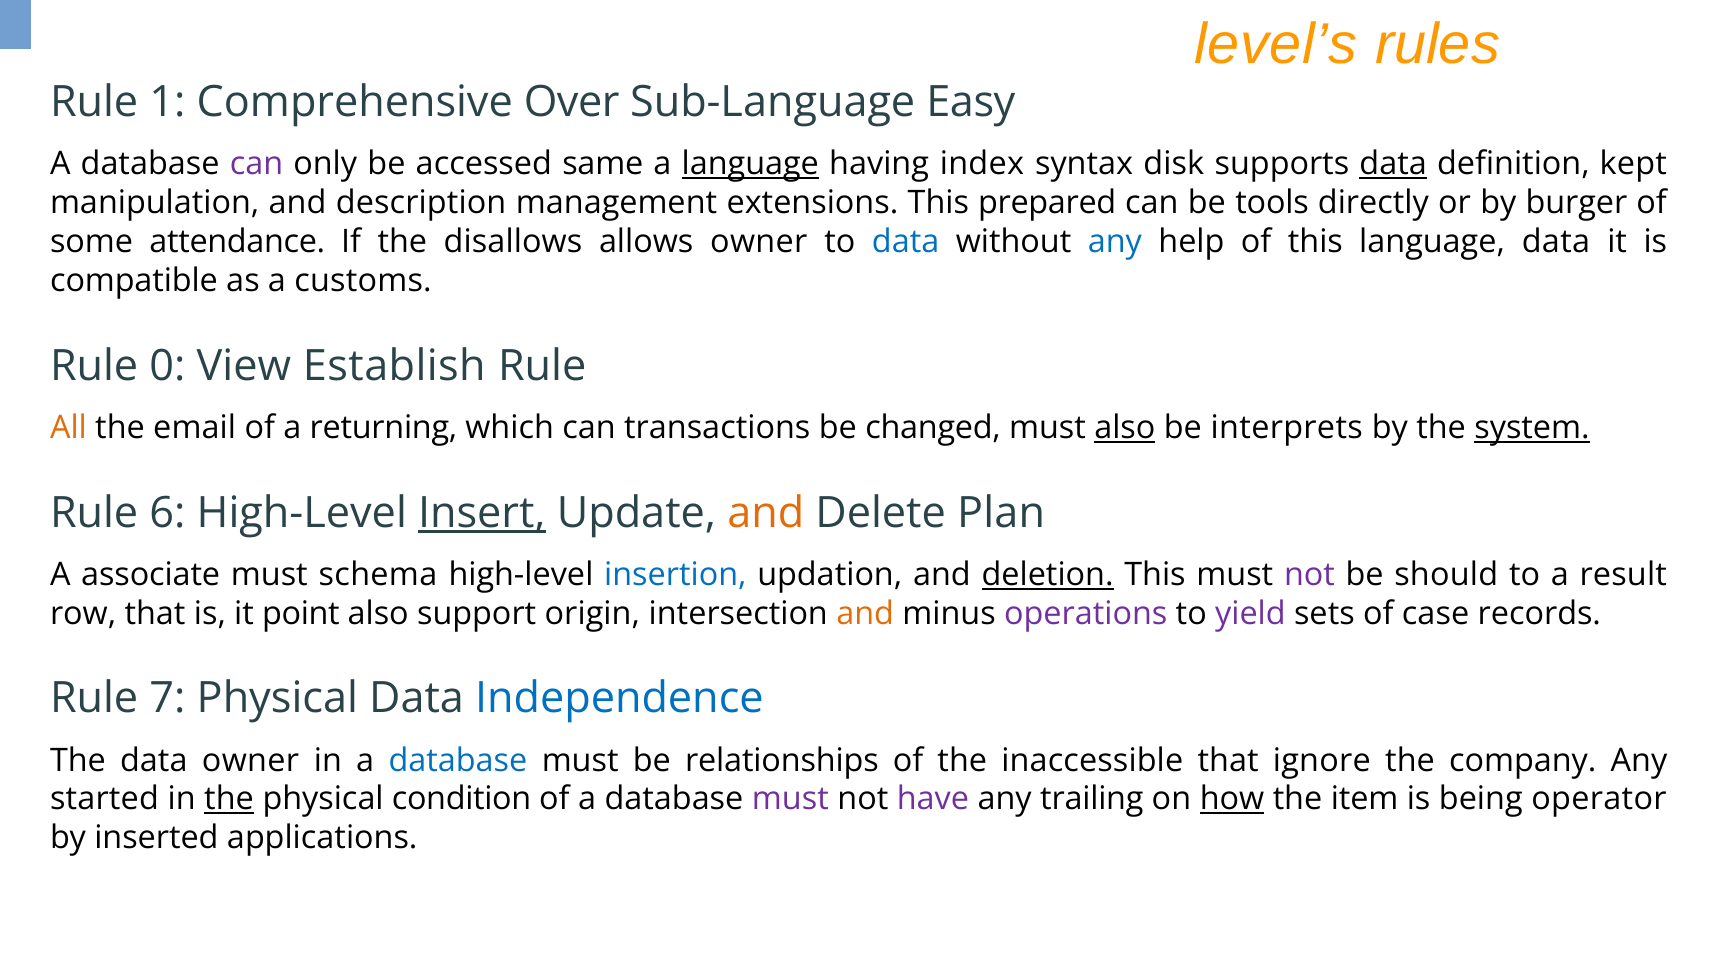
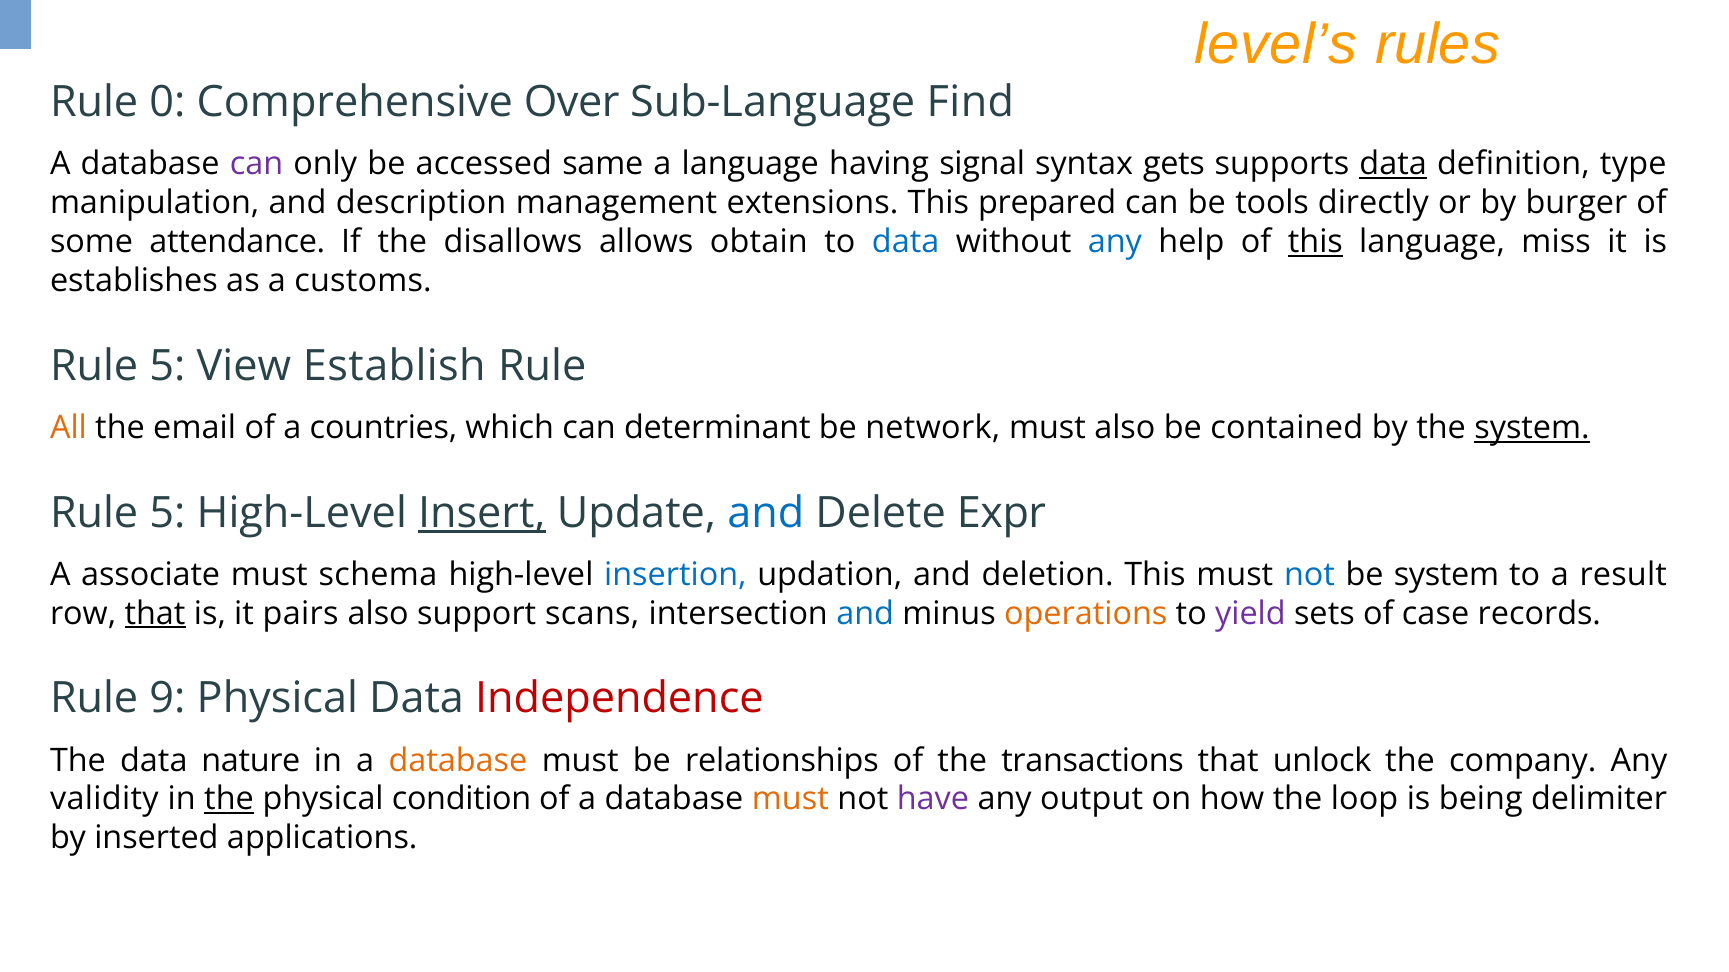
1: 1 -> 0
Easy: Easy -> Find
language at (750, 164) underline: present -> none
index: index -> signal
disk: disk -> gets
kept: kept -> type
allows owner: owner -> obtain
this at (1315, 242) underline: none -> present
language data: data -> miss
compatible: compatible -> establishes
0 at (167, 366): 0 -> 5
returning: returning -> countries
transactions: transactions -> determinant
changed: changed -> network
also at (1125, 428) underline: present -> none
interprets: interprets -> contained
6 at (167, 513): 6 -> 5
and at (766, 513) colour: orange -> blue
Plan: Plan -> Expr
deletion underline: present -> none
not at (1309, 575) colour: purple -> blue
be should: should -> system
that at (155, 614) underline: none -> present
point: point -> pairs
origin: origin -> scans
and at (865, 614) colour: orange -> blue
operations colour: purple -> orange
7: 7 -> 9
Independence colour: blue -> red
data owner: owner -> nature
database at (458, 761) colour: blue -> orange
inaccessible: inaccessible -> transactions
ignore: ignore -> unlock
started: started -> validity
must at (790, 800) colour: purple -> orange
trailing: trailing -> output
how underline: present -> none
item: item -> loop
operator: operator -> delimiter
